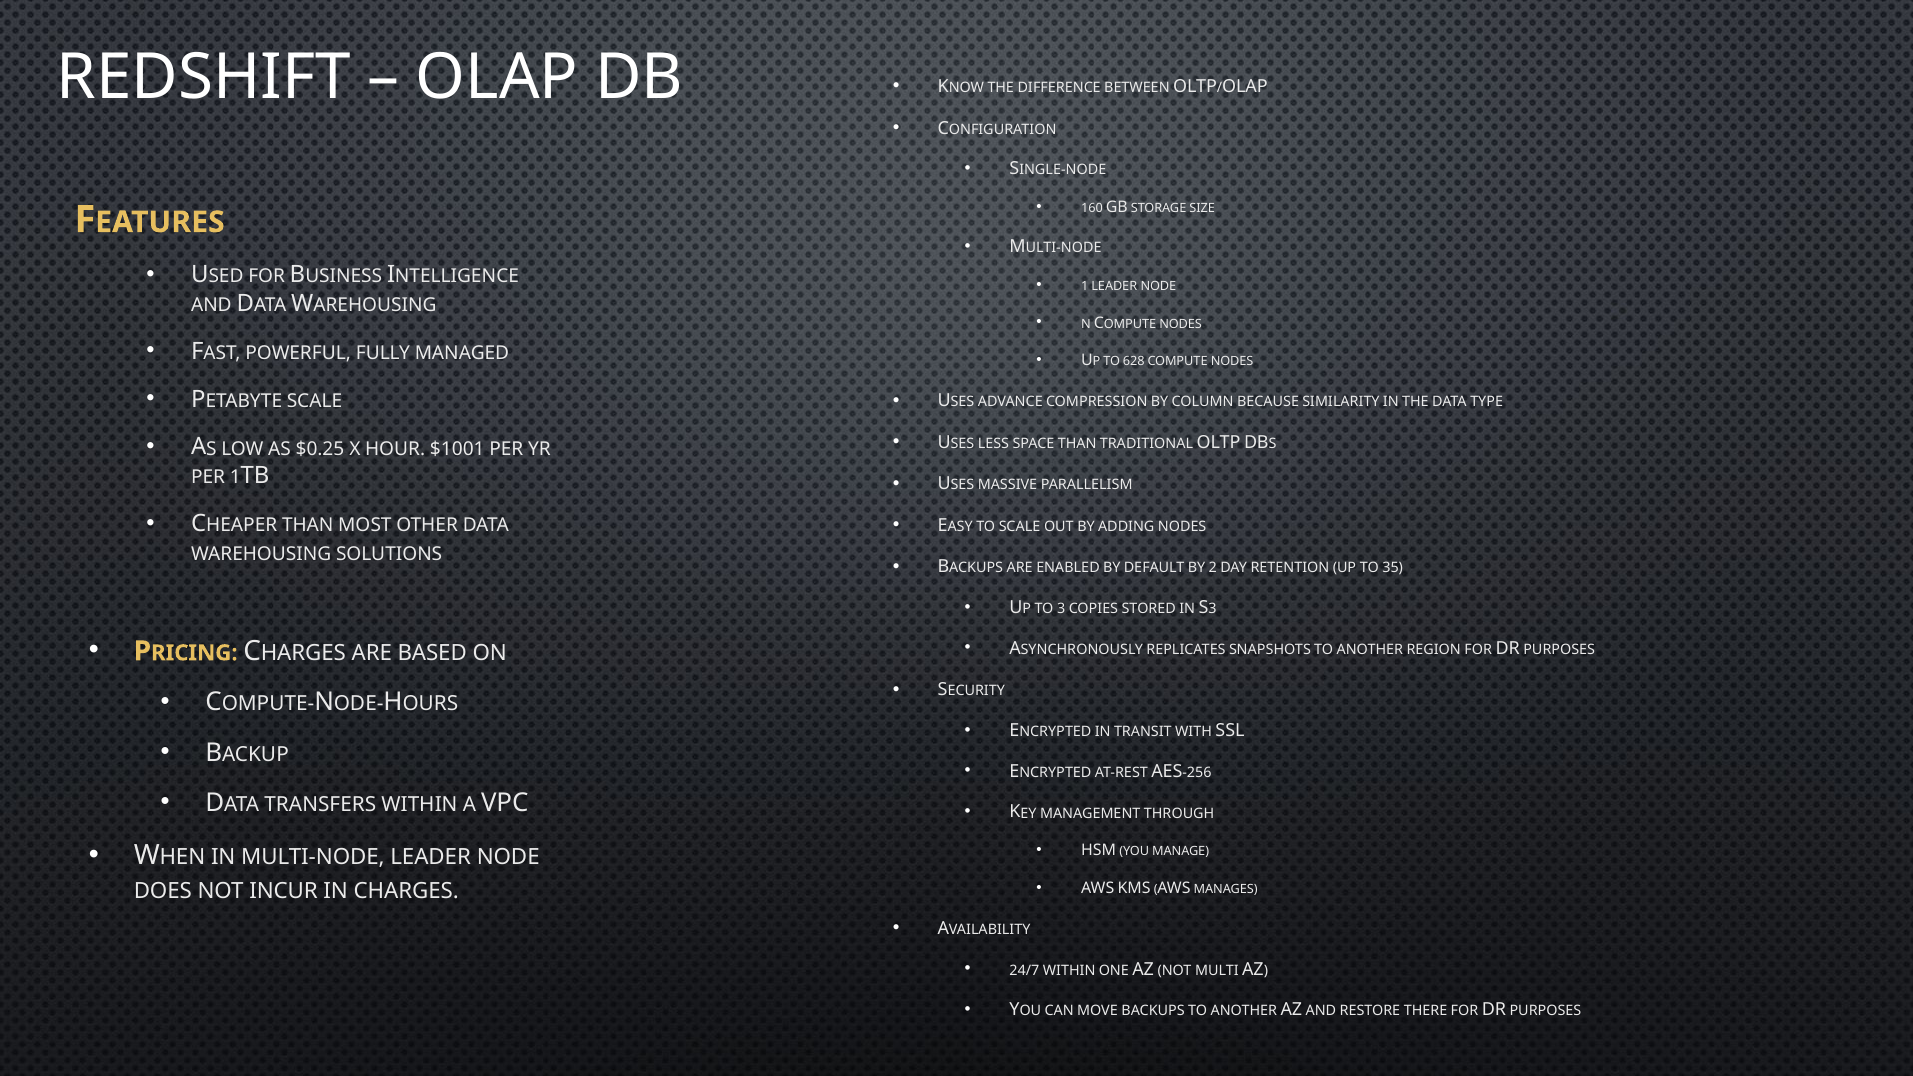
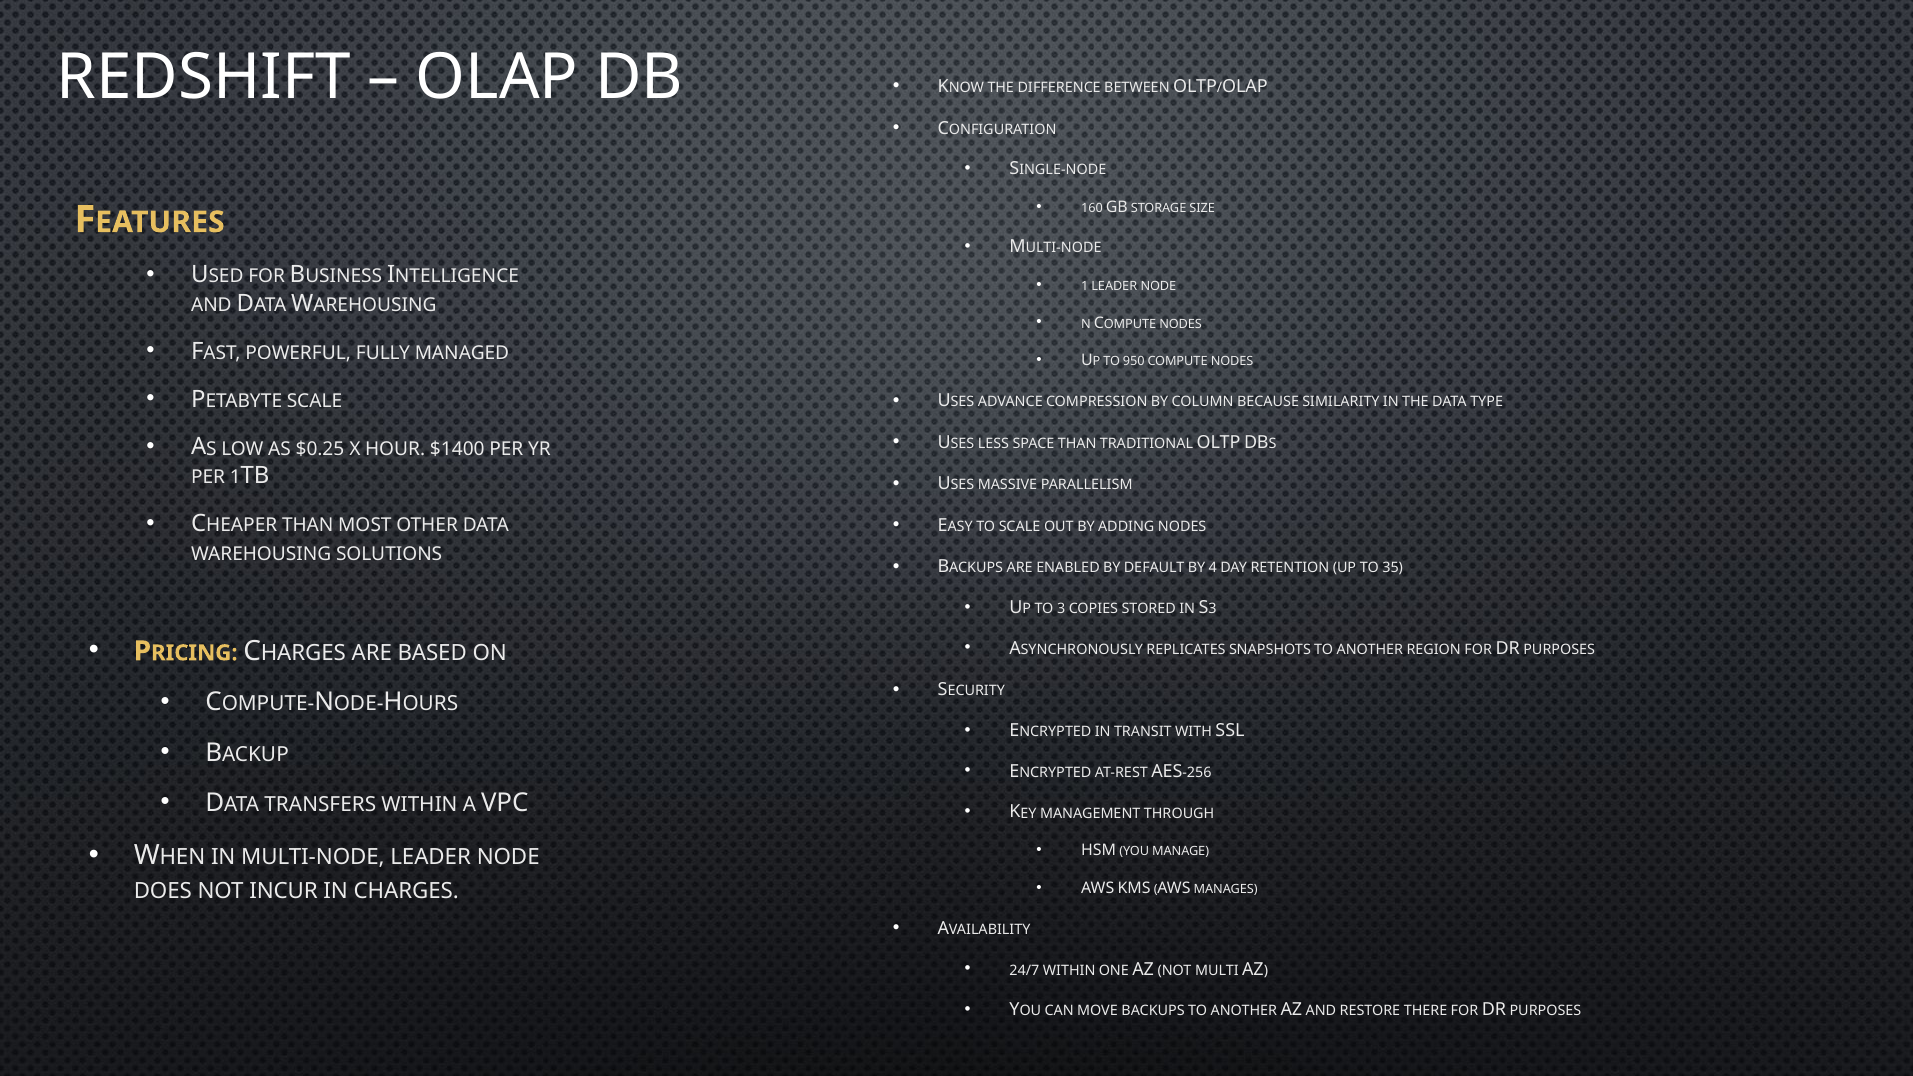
628: 628 -> 950
$1001: $1001 -> $1400
2: 2 -> 4
